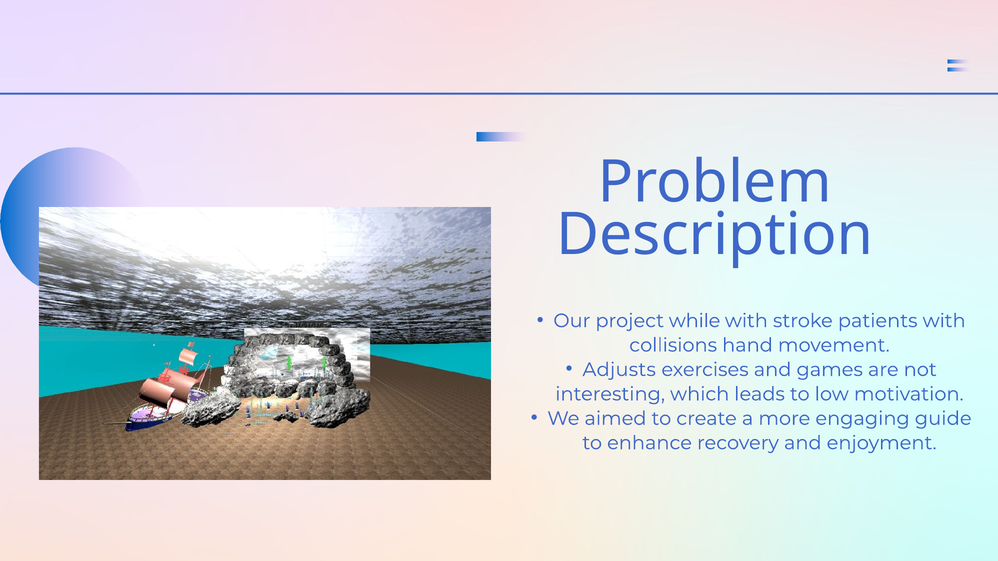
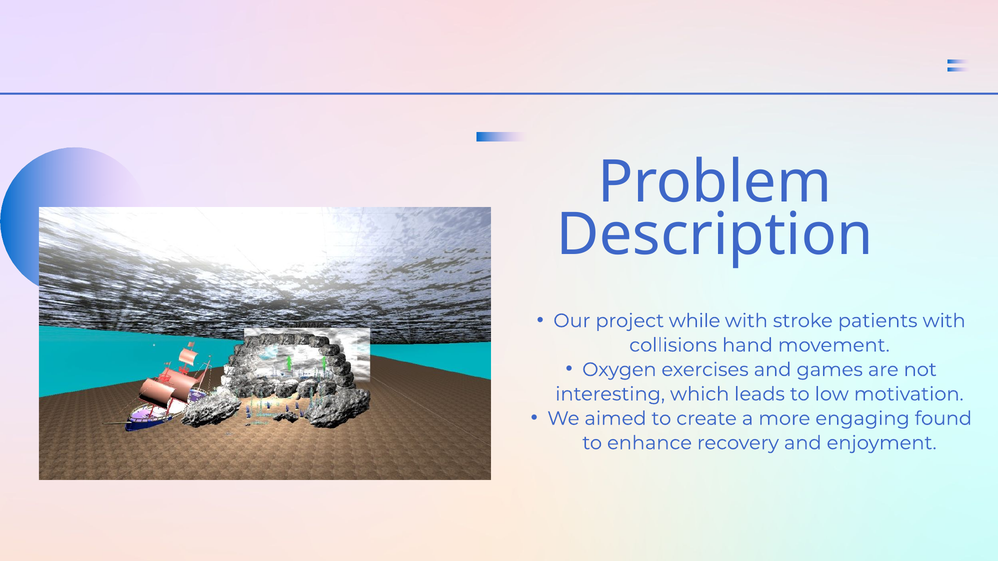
Adjusts: Adjusts -> Oxygen
guide: guide -> found
